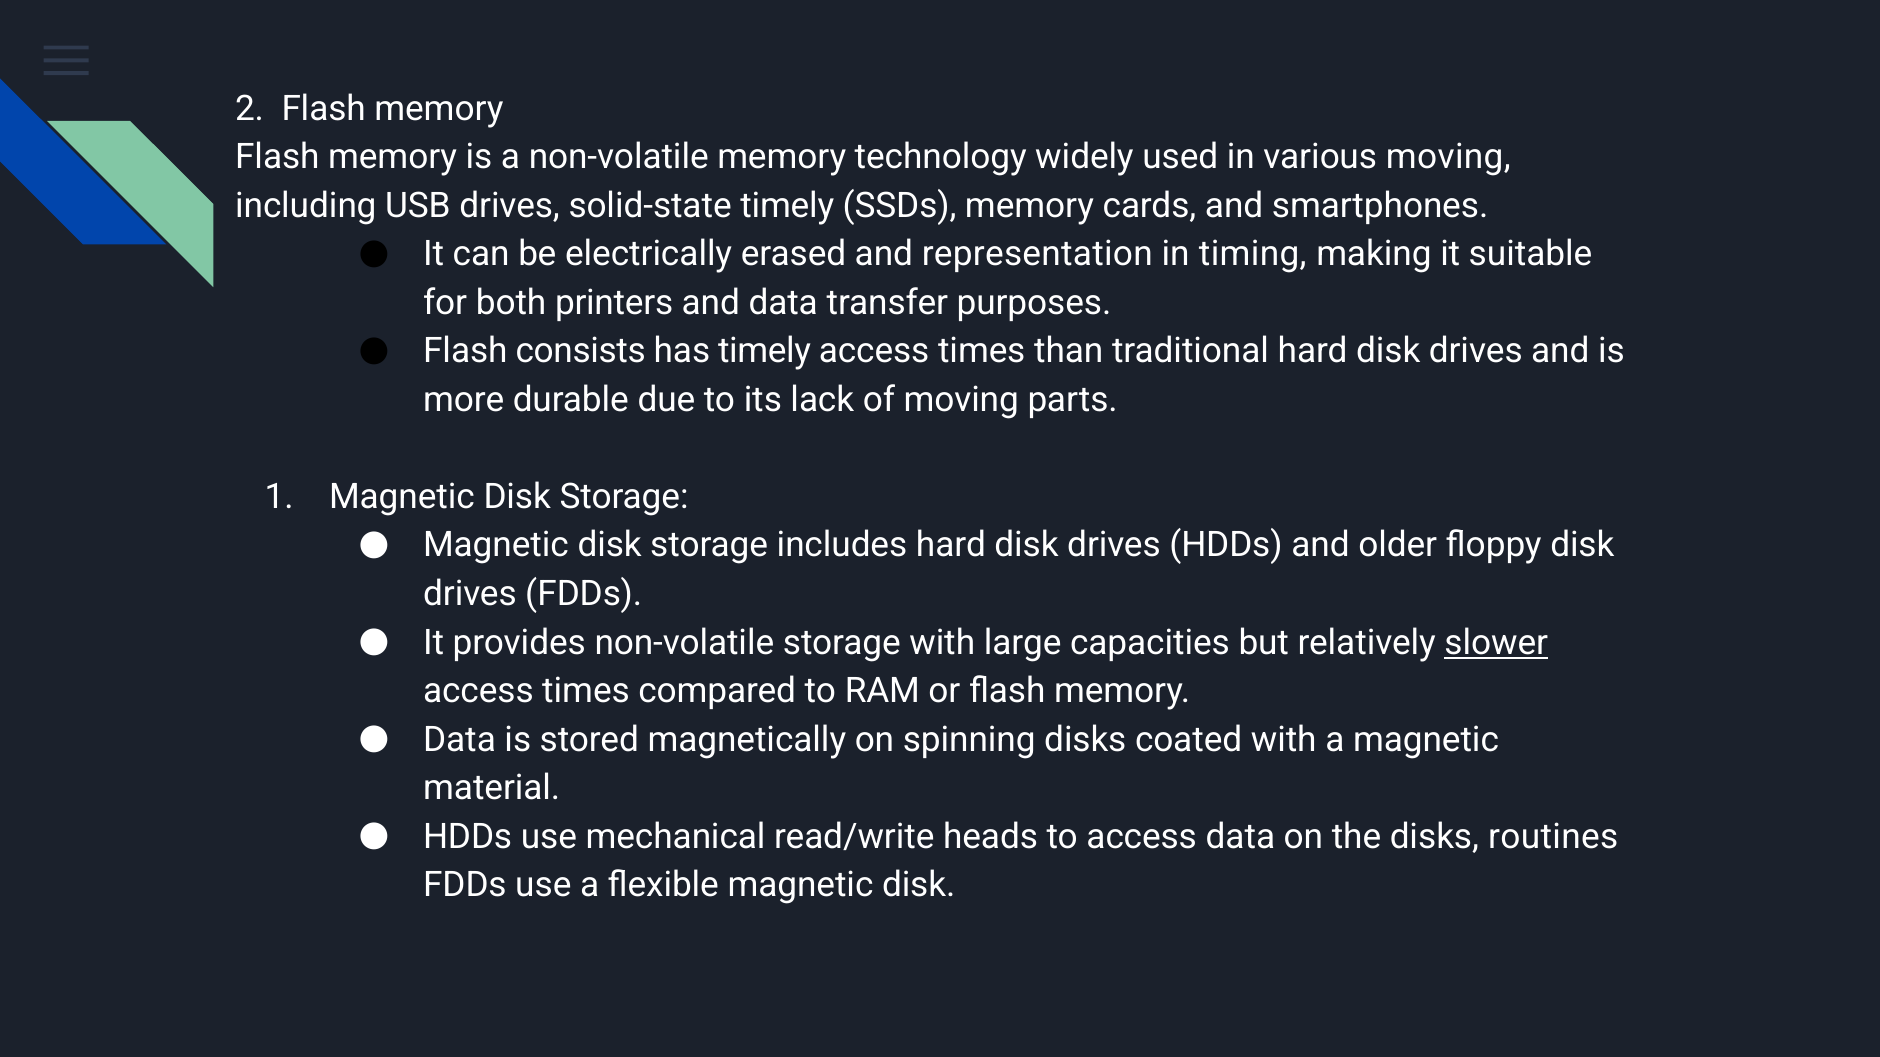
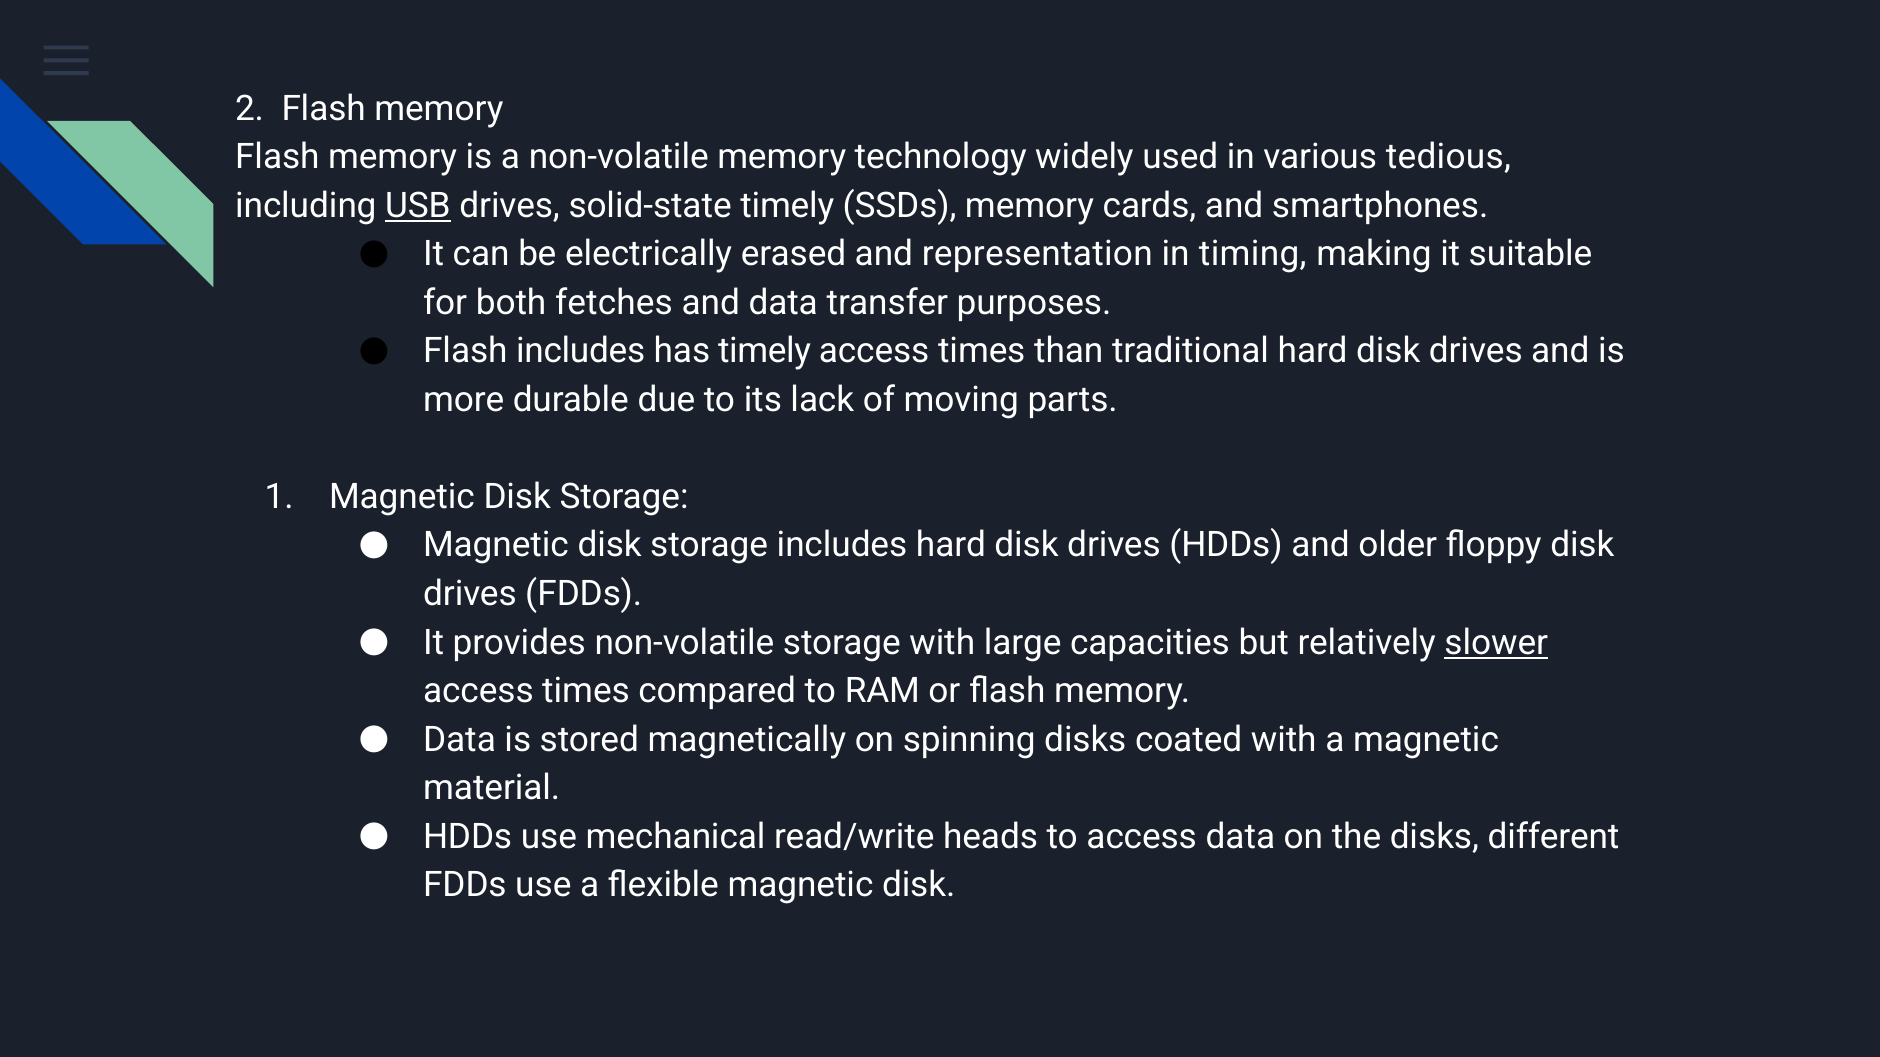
various moving: moving -> tedious
USB underline: none -> present
printers: printers -> fetches
Flash consists: consists -> includes
routines: routines -> different
